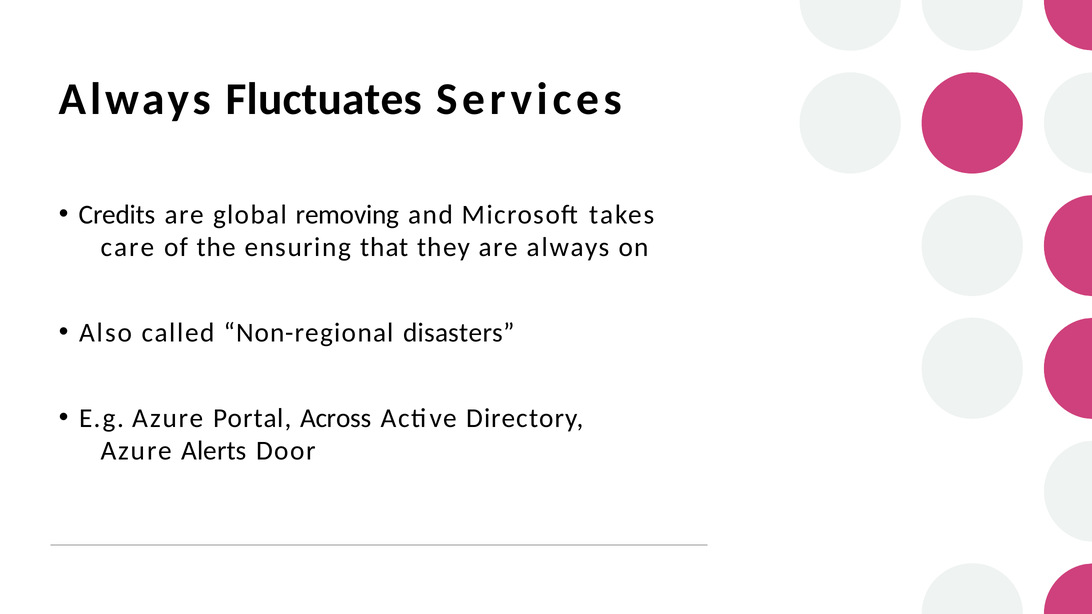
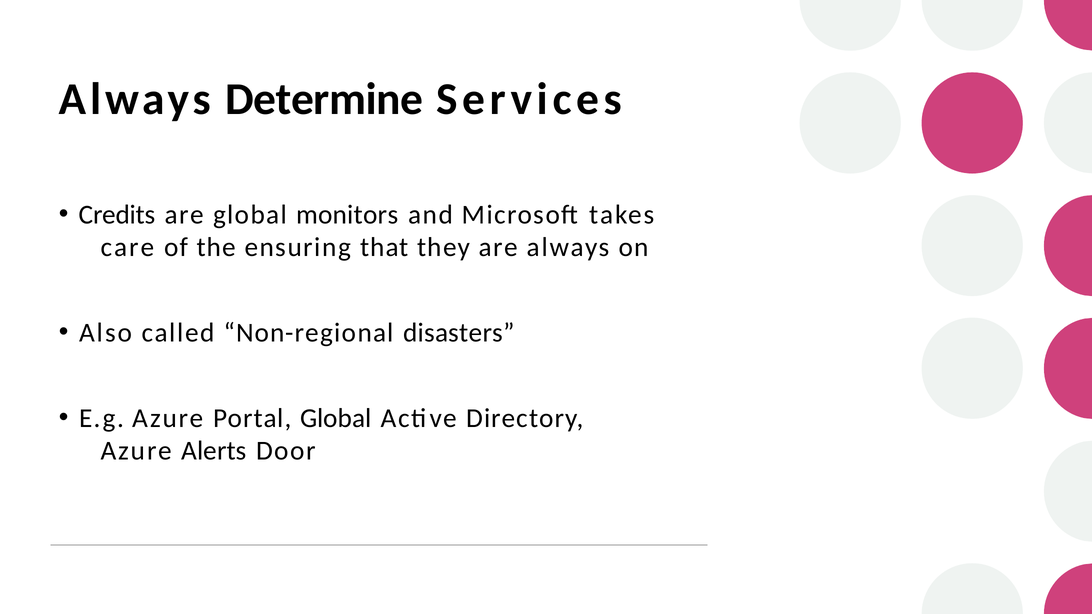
Fluctuates: Fluctuates -> Determine
removing: removing -> monitors
Portal Across: Across -> Global
